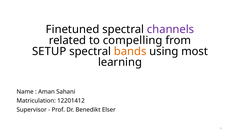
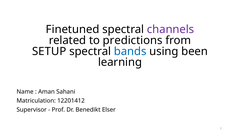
compelling: compelling -> predictions
bands colour: orange -> blue
most: most -> been
